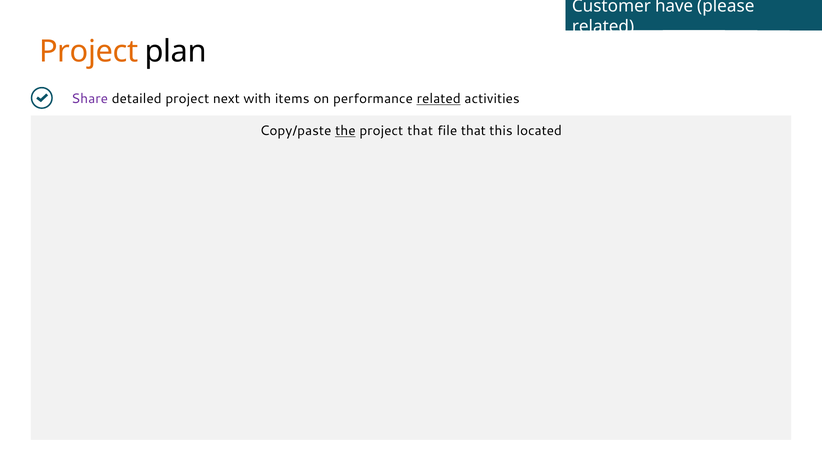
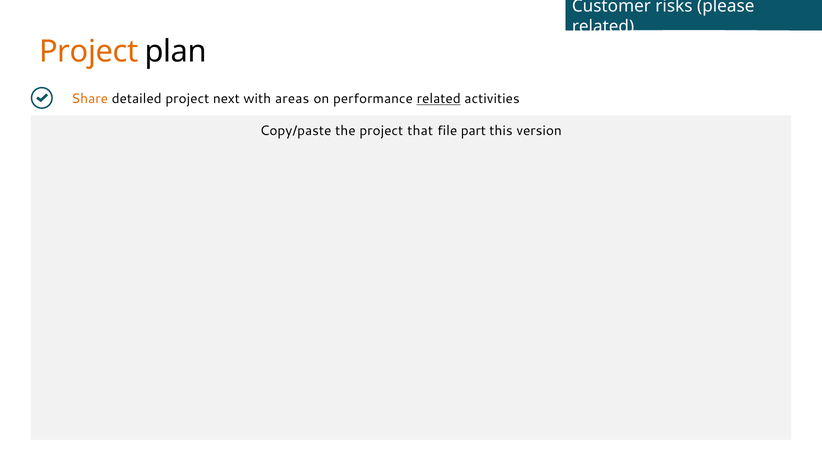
have: have -> risks
Share colour: purple -> orange
items: items -> areas
the underline: present -> none
file that: that -> part
located: located -> version
